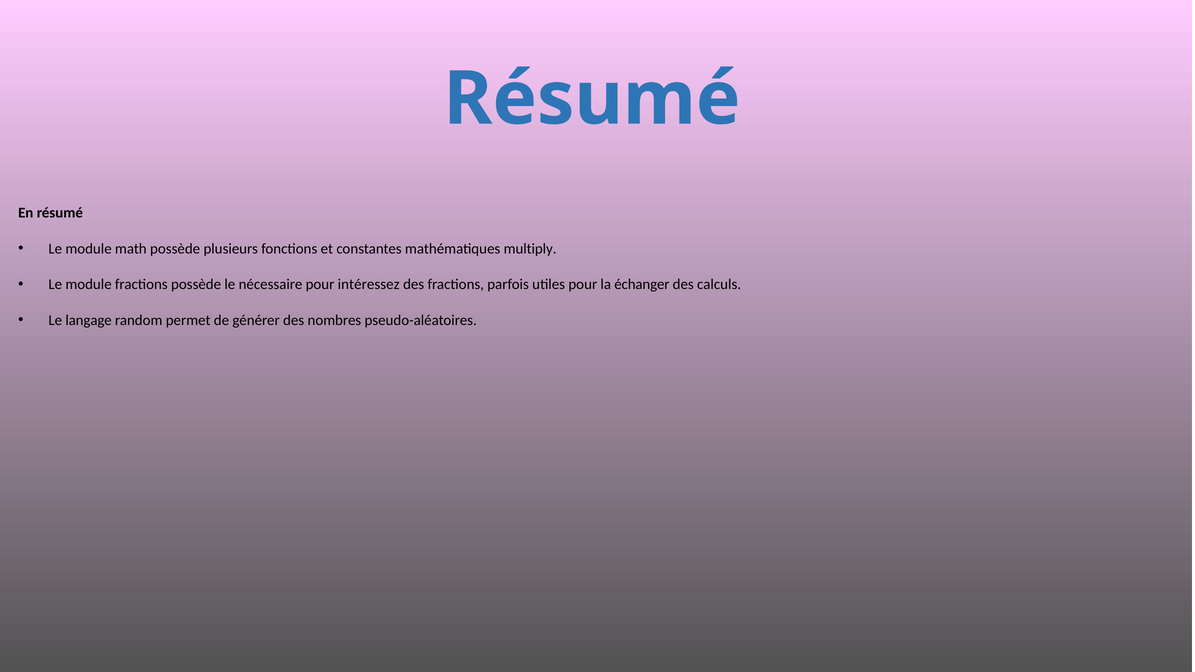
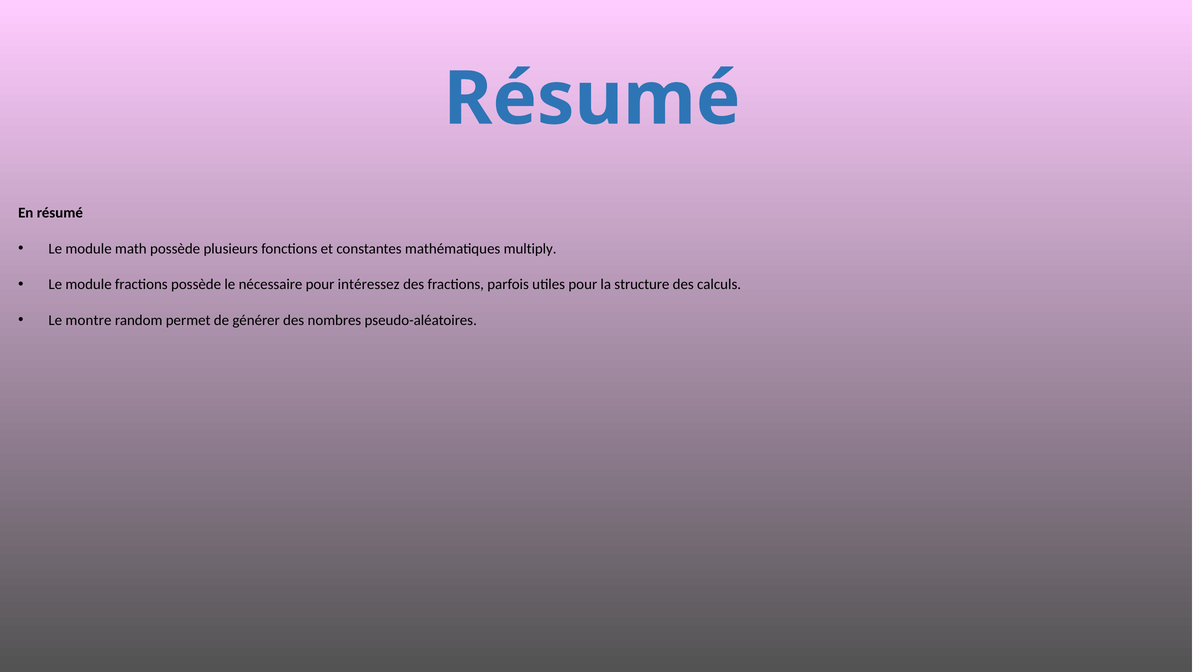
échanger: échanger -> structure
langage: langage -> montre
